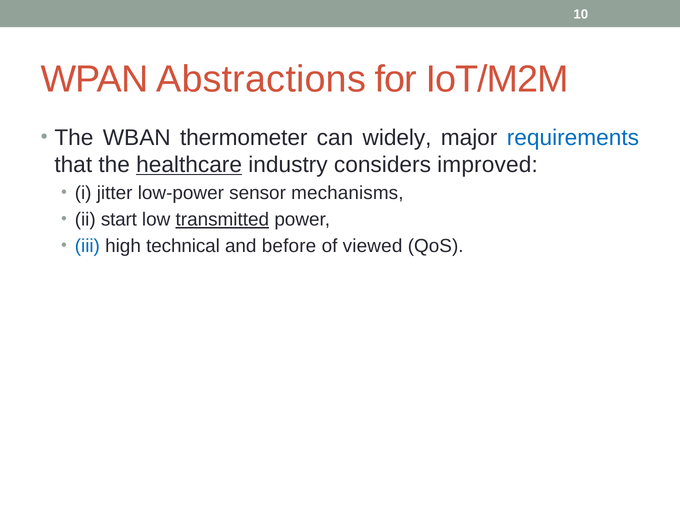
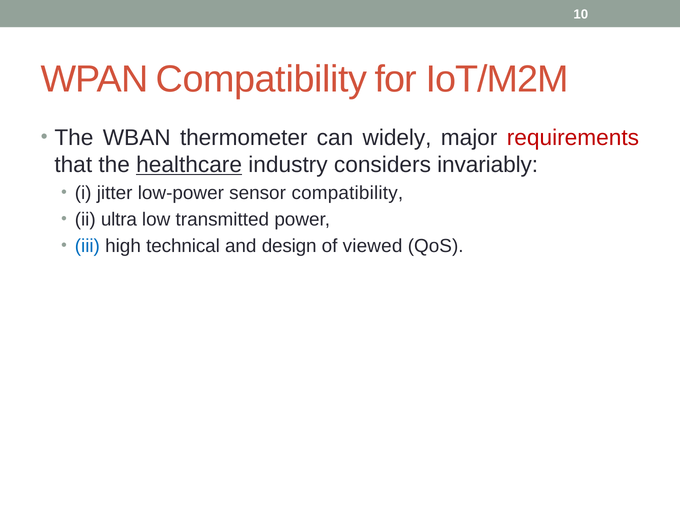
WPAN Abstractions: Abstractions -> Compatibility
requirements colour: blue -> red
improved: improved -> invariably
sensor mechanisms: mechanisms -> compatibility
start: start -> ultra
transmitted underline: present -> none
before: before -> design
